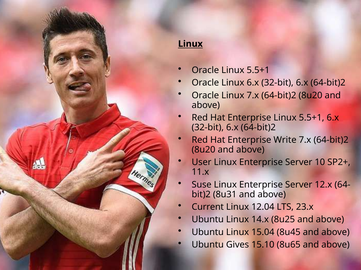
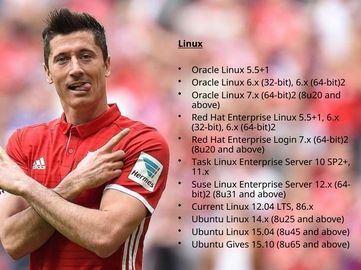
Write: Write -> Login
User: User -> Task
23.x: 23.x -> 86.x
